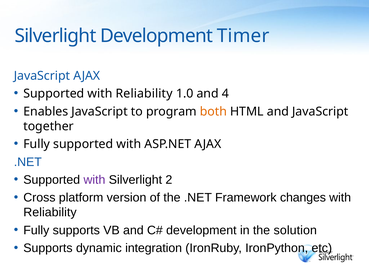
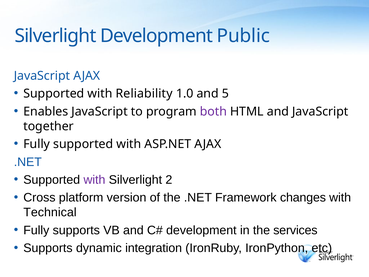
Timer: Timer -> Public
4: 4 -> 5
both colour: orange -> purple
Reliability at (50, 212): Reliability -> Technical
solution: solution -> services
